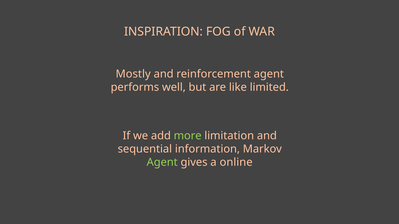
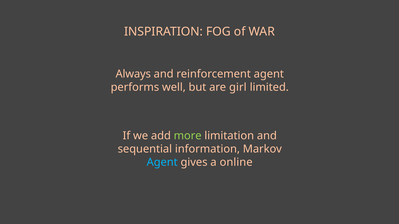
Mostly: Mostly -> Always
like: like -> girl
Agent at (162, 162) colour: light green -> light blue
